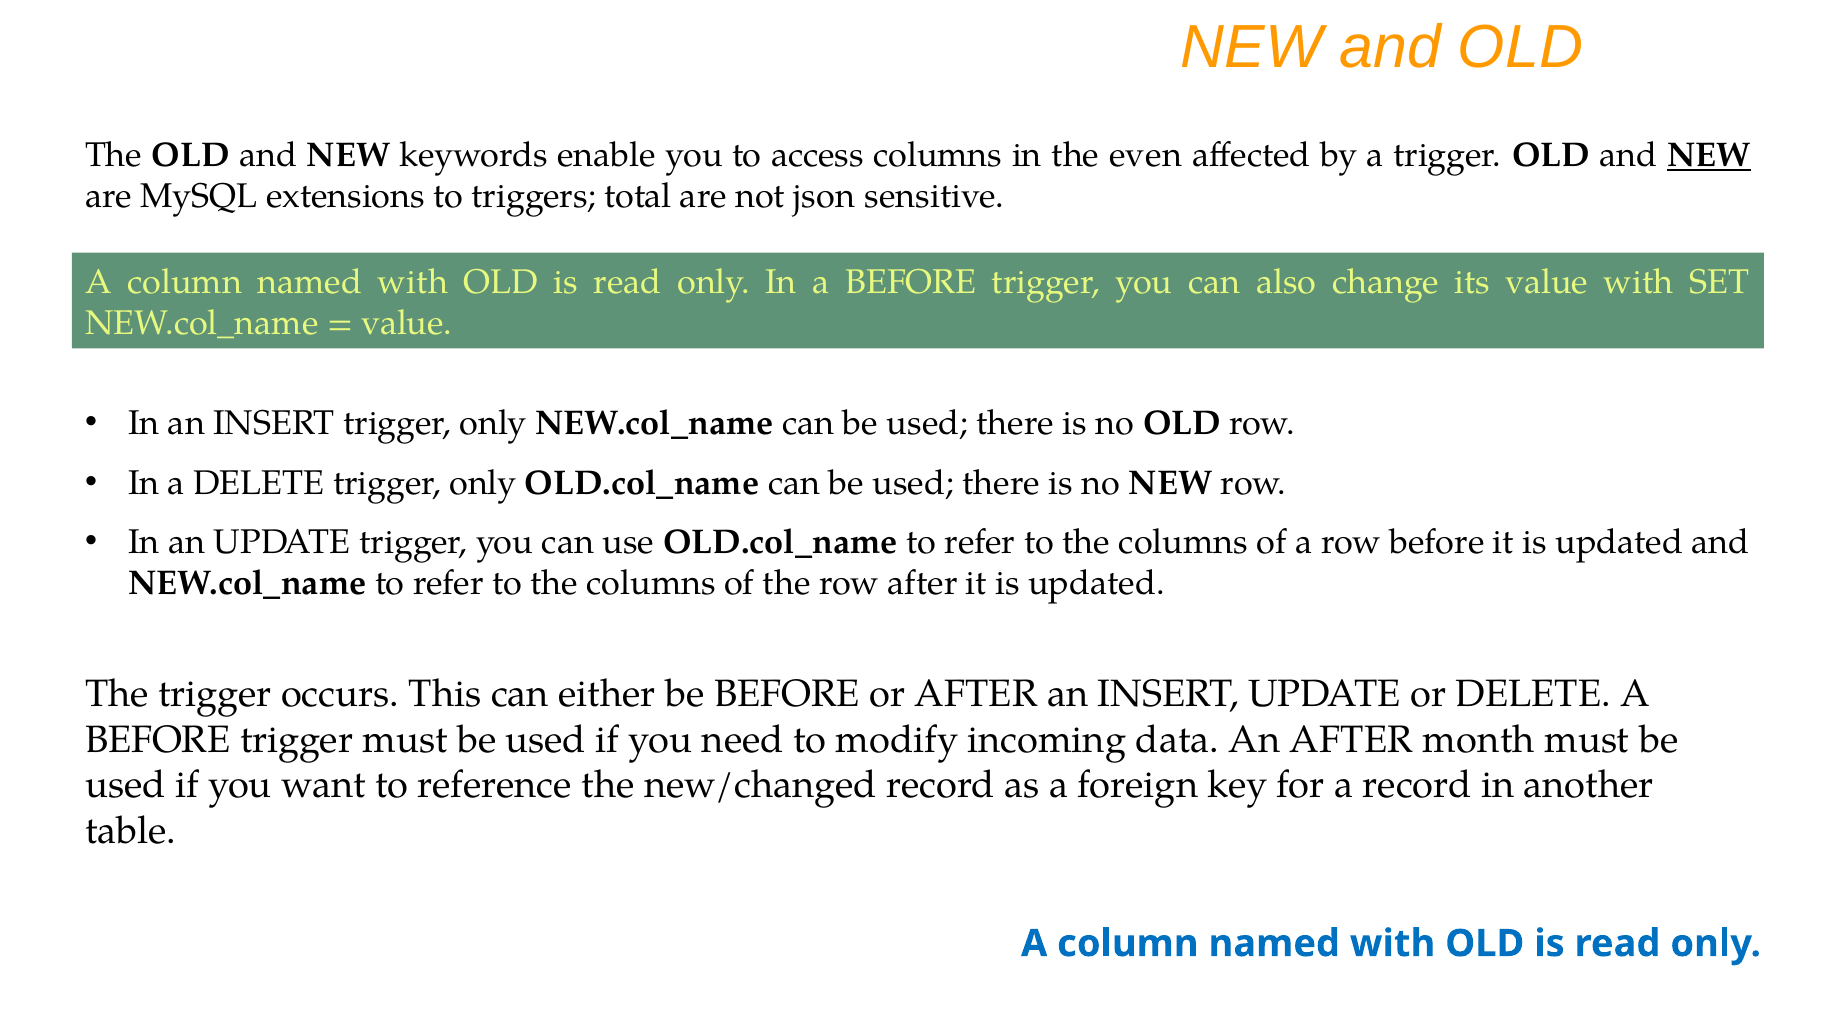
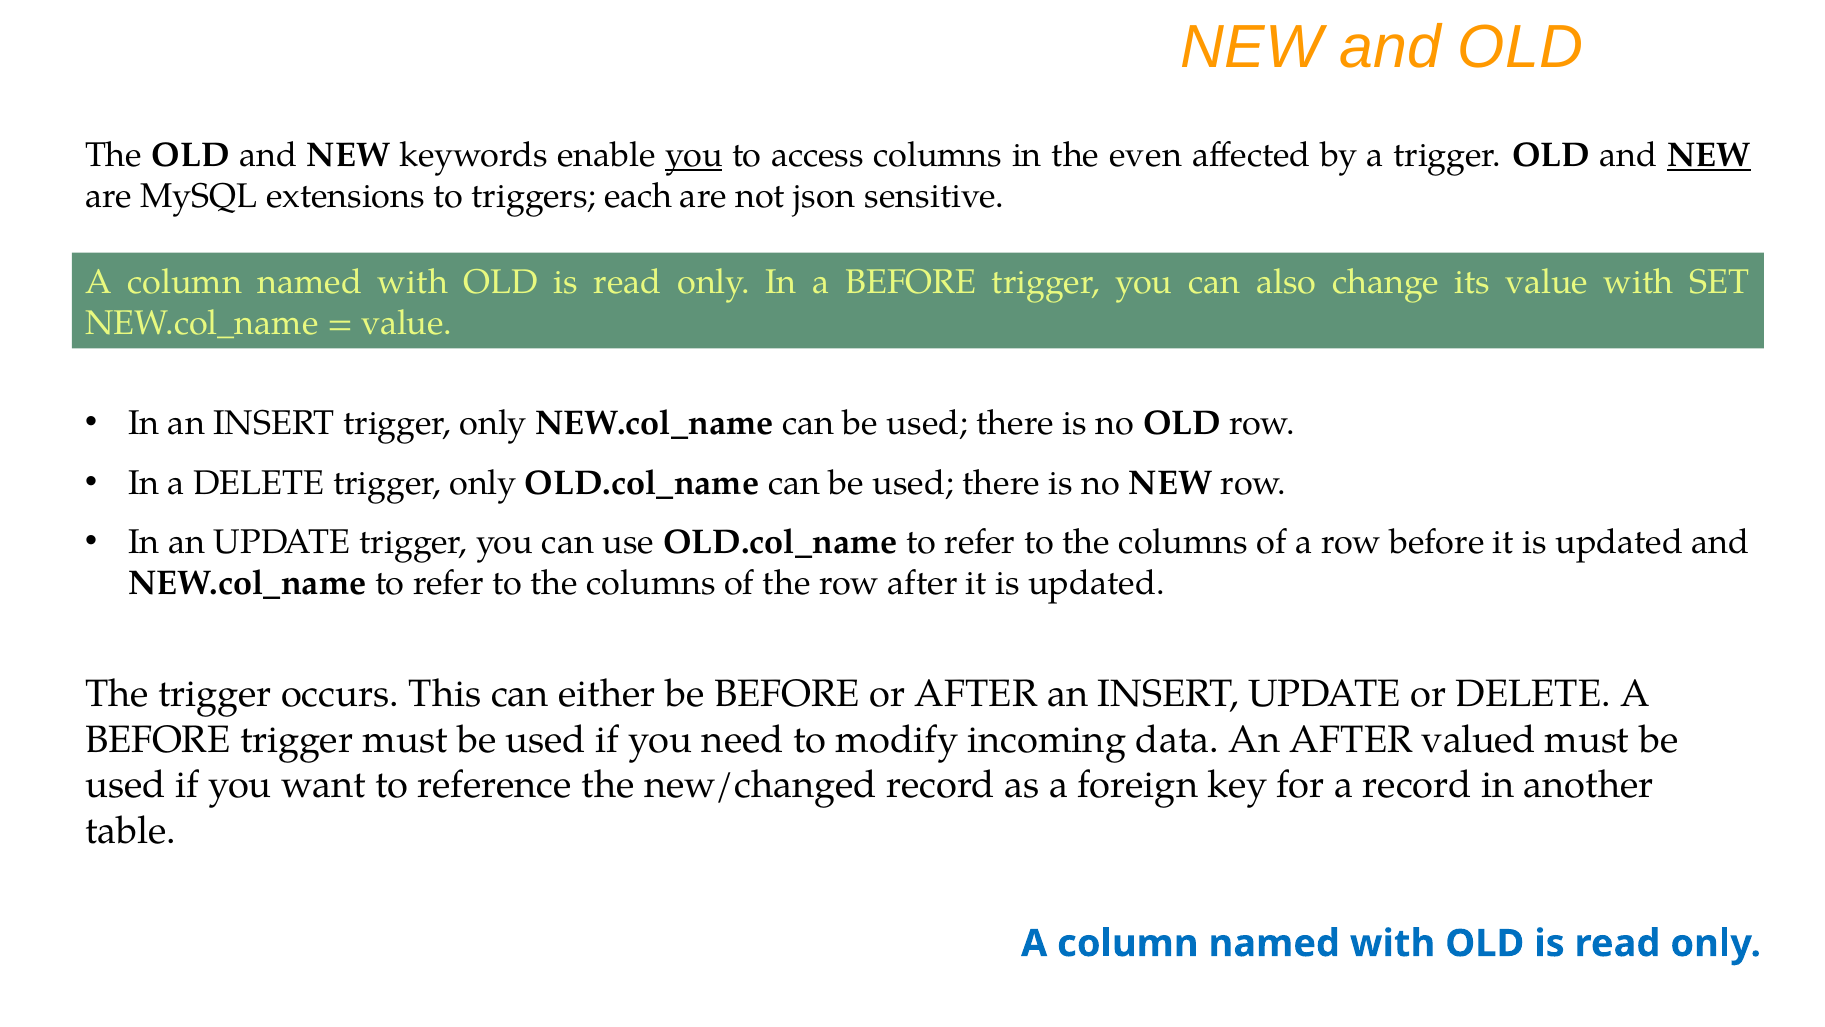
you at (694, 155) underline: none -> present
total: total -> each
month: month -> valued
